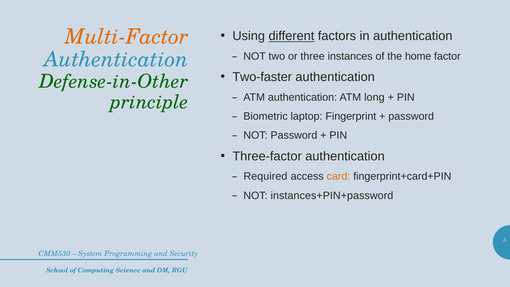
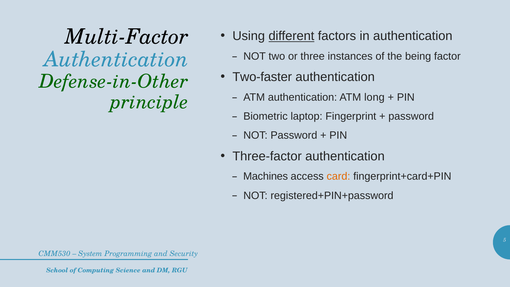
Multi-Factor colour: orange -> black
home: home -> being
Required: Required -> Machines
instances+PIN+password: instances+PIN+password -> registered+PIN+password
